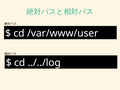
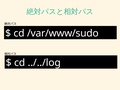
/var/www/user: /var/www/user -> /var/www/sudo
